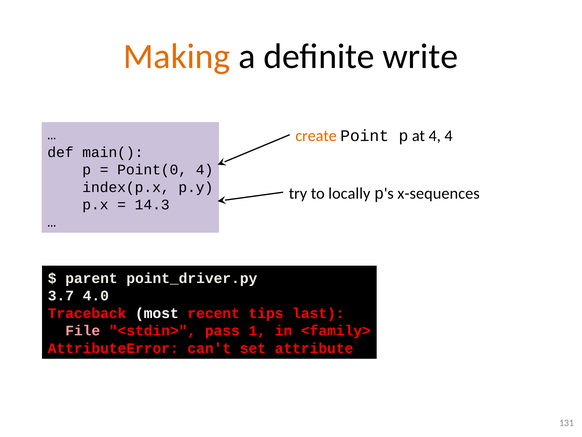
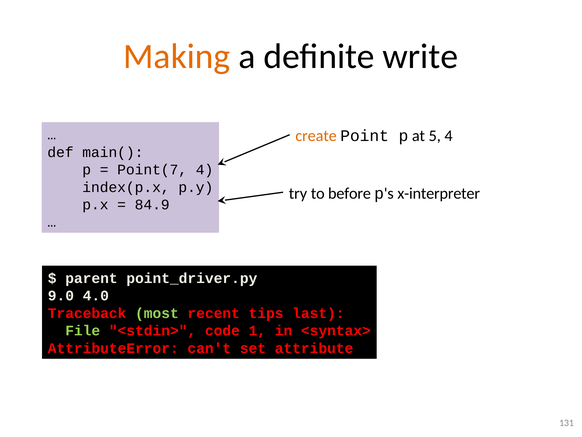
at 4: 4 -> 5
Point(0: Point(0 -> Point(7
locally: locally -> before
x-sequences: x-sequences -> x-interpreter
14.3: 14.3 -> 84.9
3.7: 3.7 -> 9.0
most colour: white -> light green
File colour: pink -> light green
pass: pass -> code
<family>: <family> -> <syntax>
